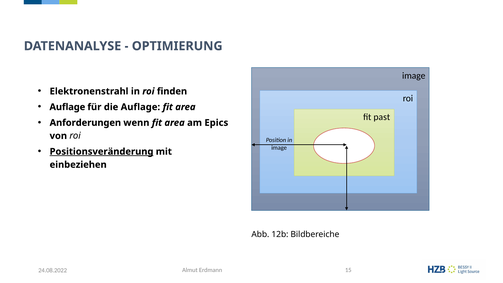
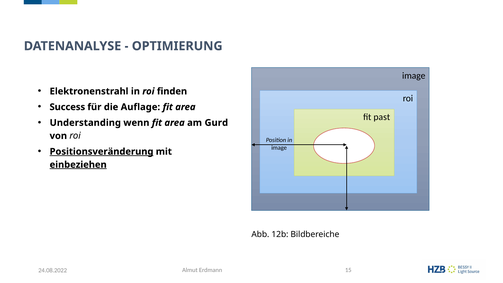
Auflage at (67, 107): Auflage -> Success
Anforderungen: Anforderungen -> Understanding
Epics: Epics -> Gurd
einbeziehen underline: none -> present
